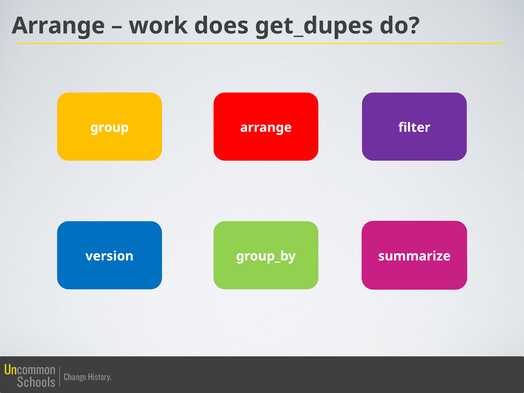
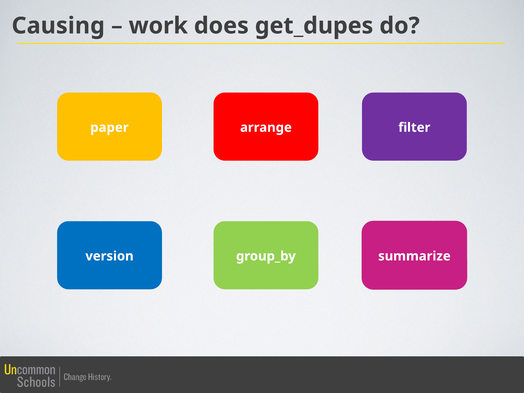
Arrange at (58, 26): Arrange -> Causing
group: group -> paper
